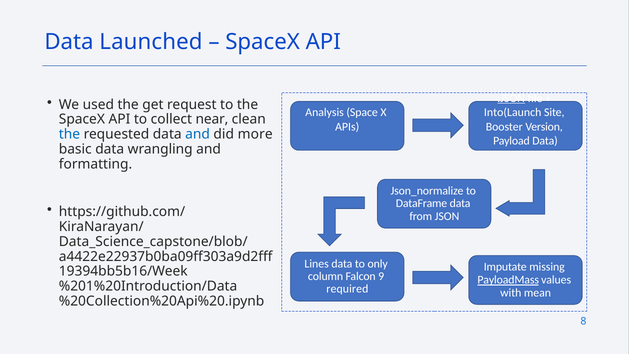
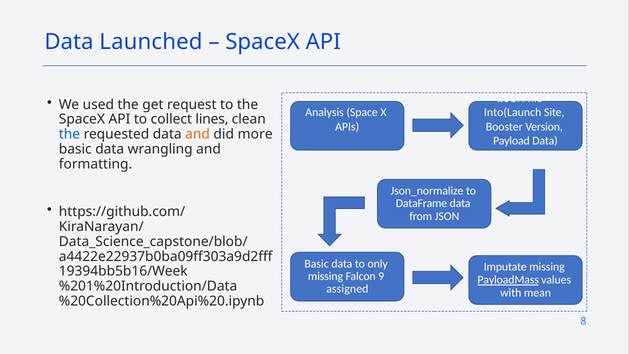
.JSON underline: present -> none
near: near -> lines
and at (198, 134) colour: blue -> orange
Lines at (317, 264): Lines -> Basic
column at (326, 276): column -> missing
required: required -> assigned
